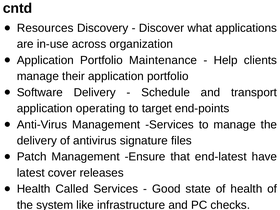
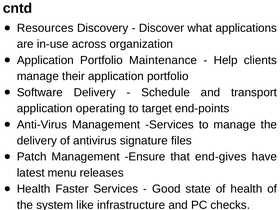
end-latest: end-latest -> end-gives
cover: cover -> menu
Called: Called -> Faster
